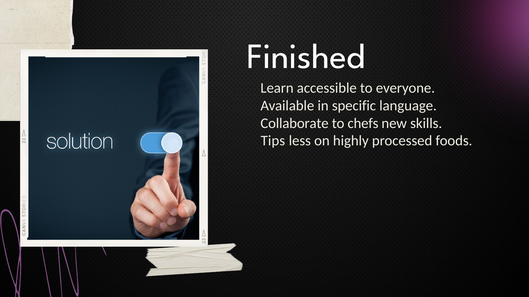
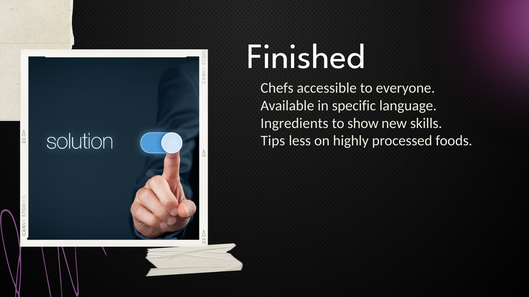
Learn: Learn -> Chefs
Collaborate: Collaborate -> Ingredients
chefs: chefs -> show
